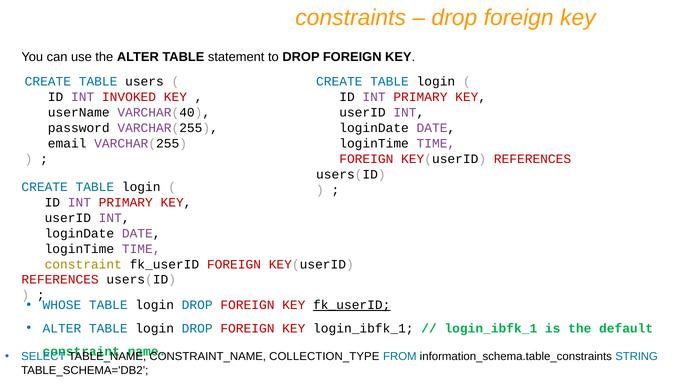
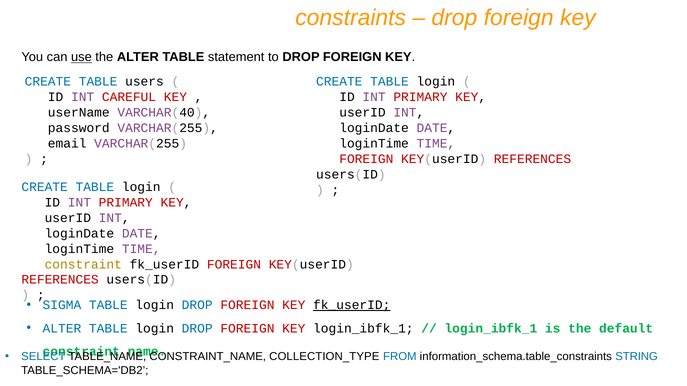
use underline: none -> present
INVOKED: INVOKED -> CAREFUL
WHOSE: WHOSE -> SIGMA
